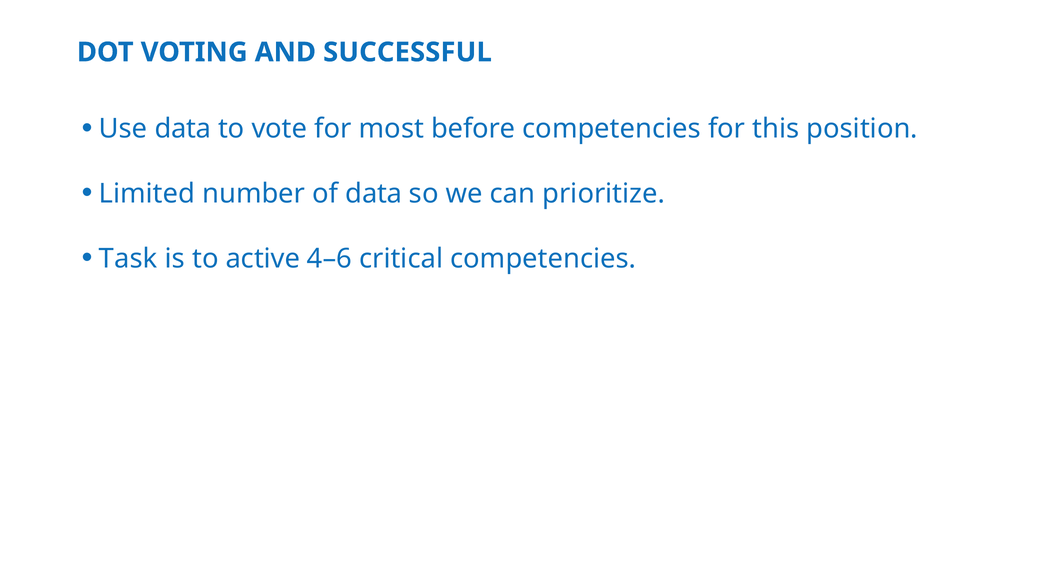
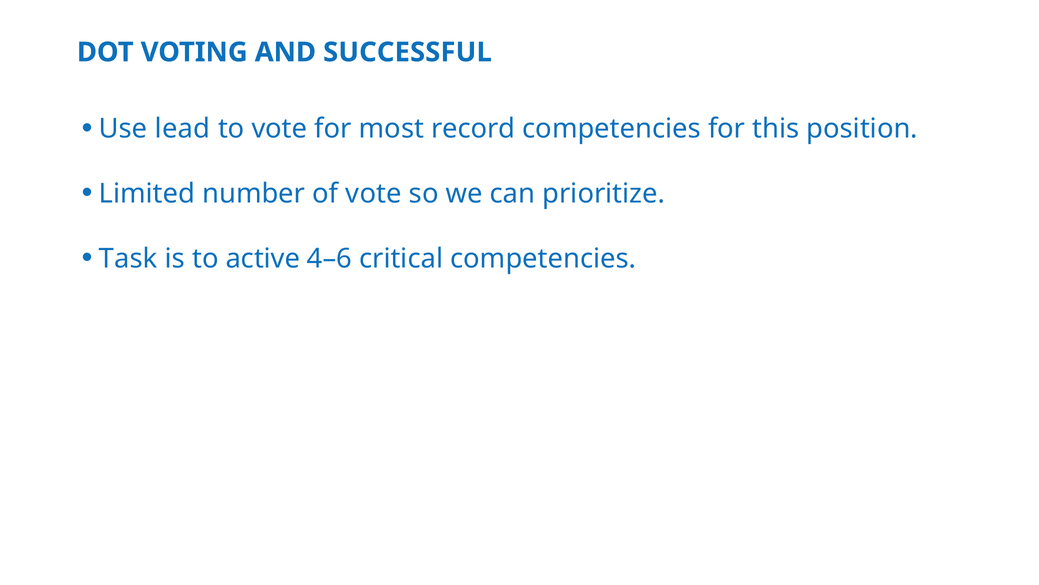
Use data: data -> lead
before: before -> record
of data: data -> vote
